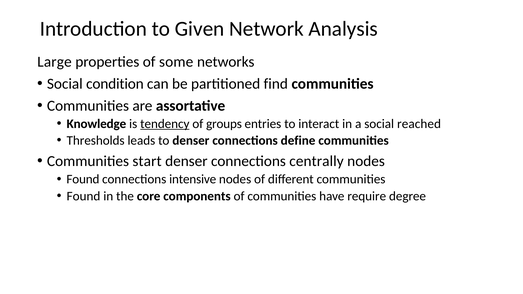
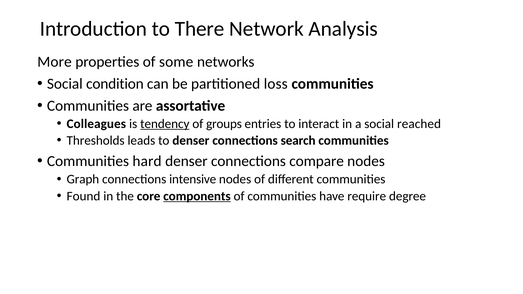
Given: Given -> There
Large: Large -> More
find: find -> loss
Knowledge: Knowledge -> Colleagues
define: define -> search
start: start -> hard
centrally: centrally -> compare
Found at (83, 179): Found -> Graph
components underline: none -> present
